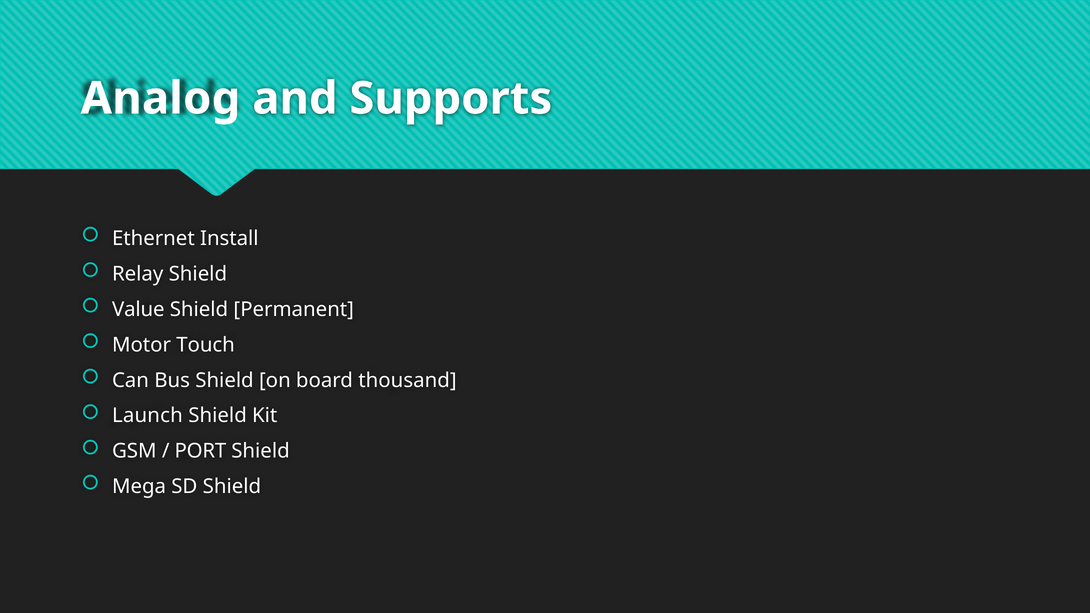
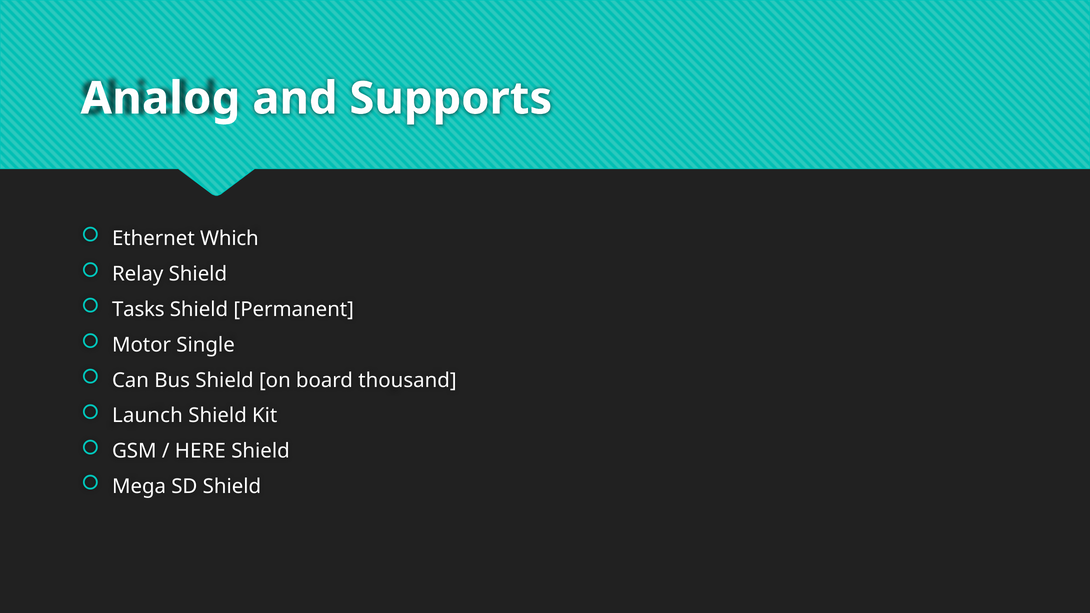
Install: Install -> Which
Value: Value -> Tasks
Touch: Touch -> Single
PORT: PORT -> HERE
